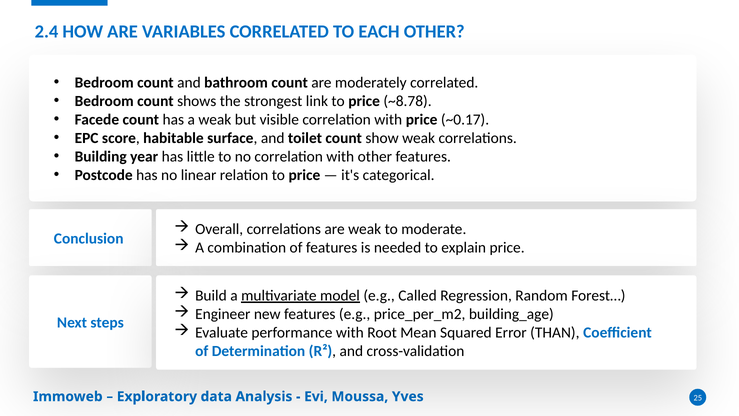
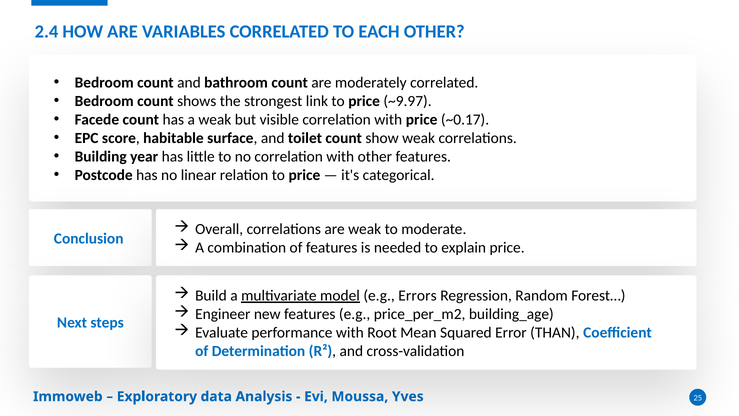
~8.78: ~8.78 -> ~9.97
Called: Called -> Errors
